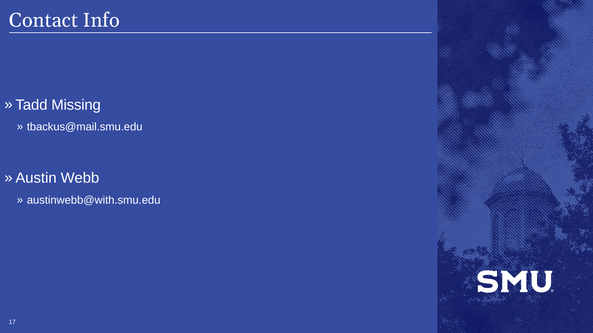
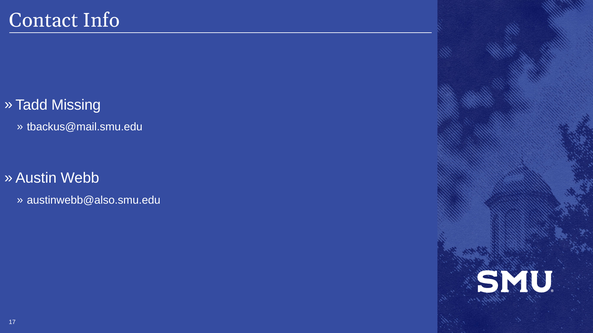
austinwebb@with.smu.edu: austinwebb@with.smu.edu -> austinwebb@also.smu.edu
